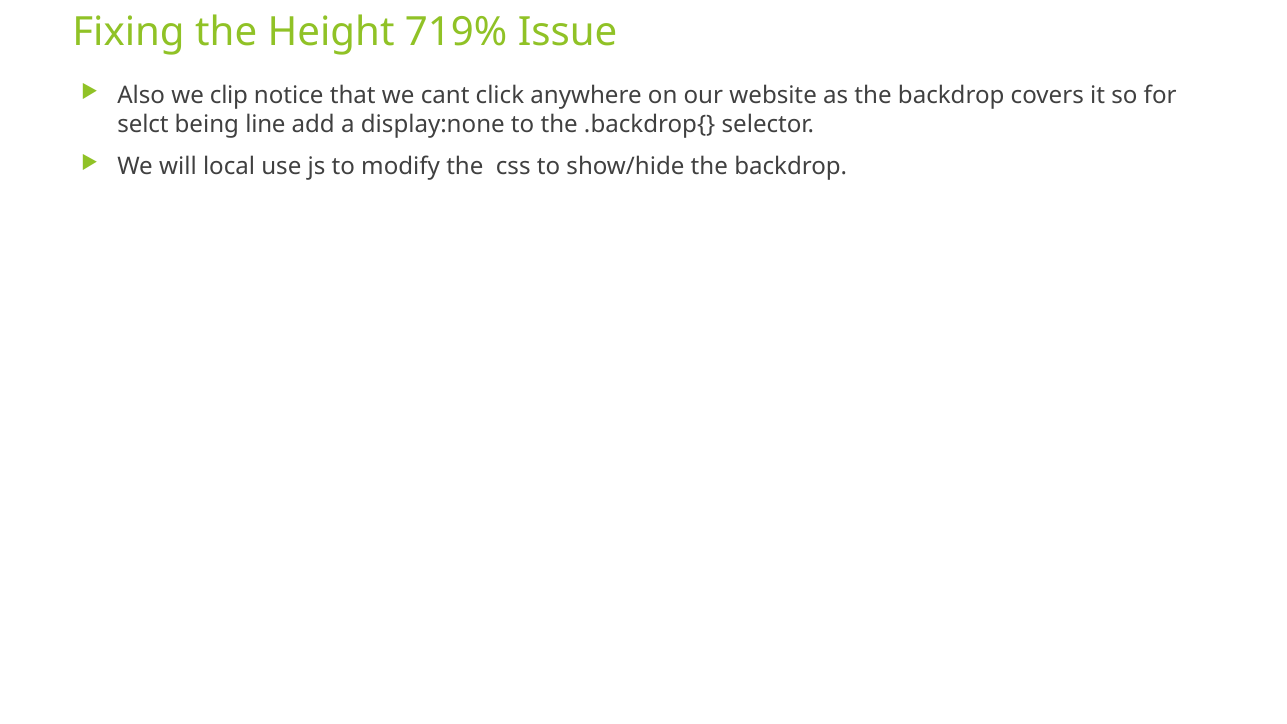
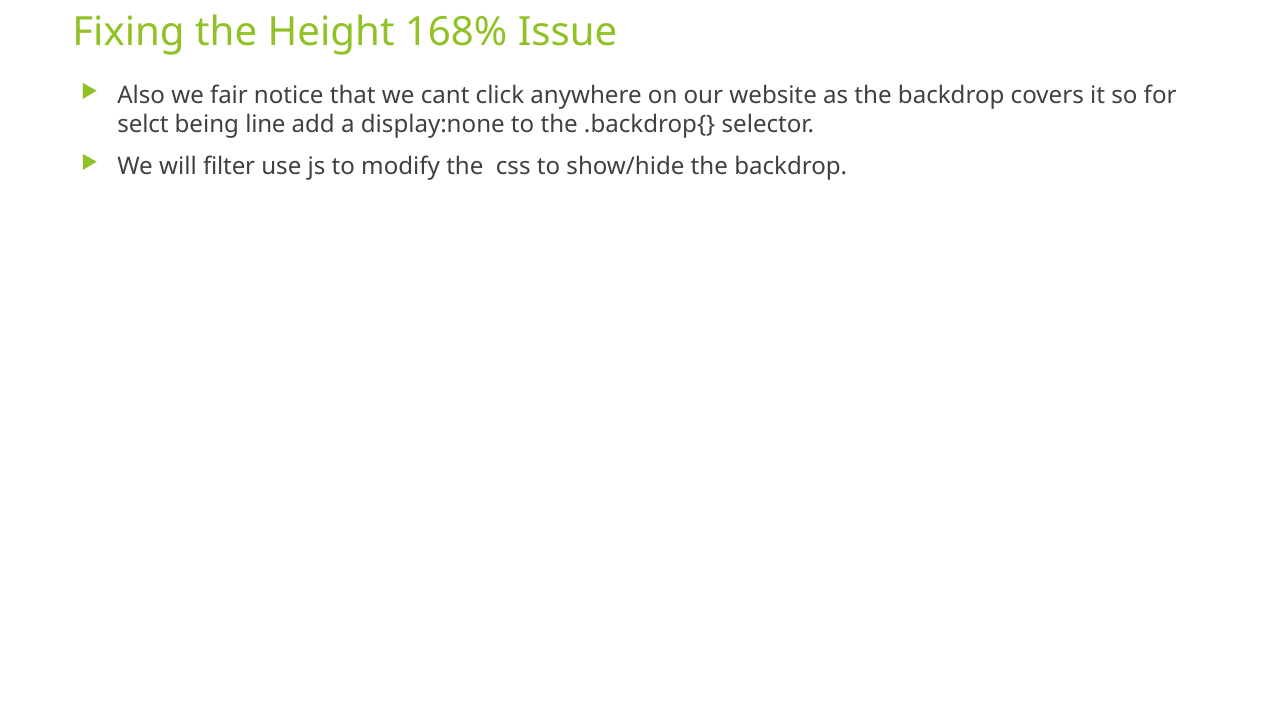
719%: 719% -> 168%
clip: clip -> fair
local: local -> filter
